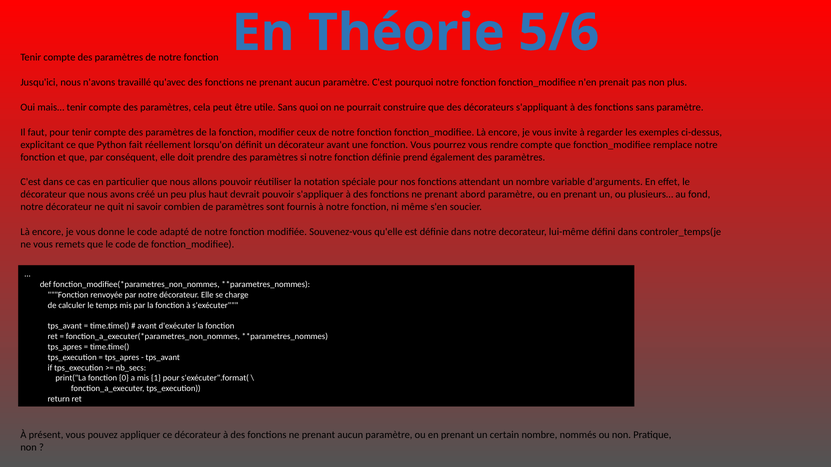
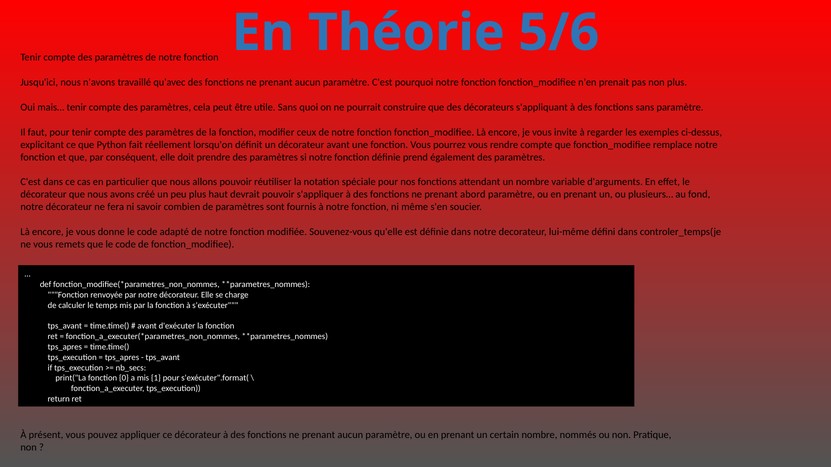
quit: quit -> fera
